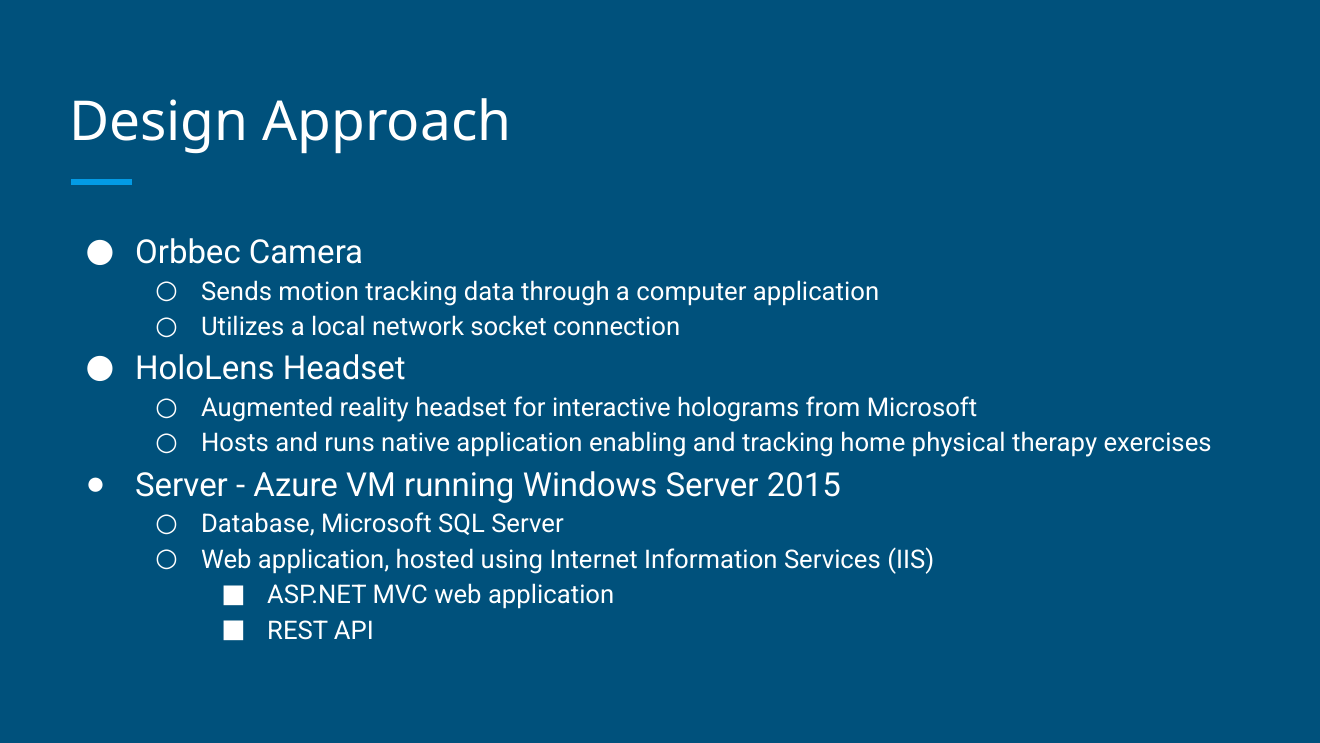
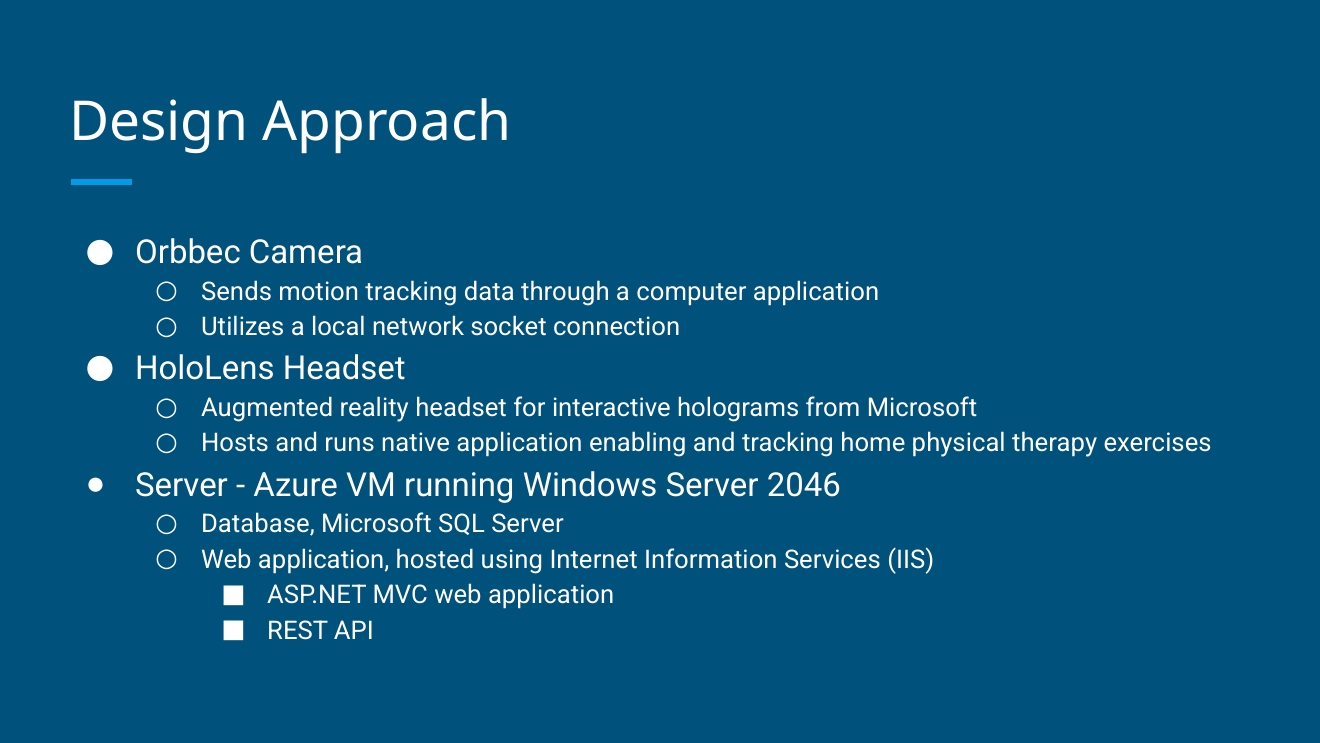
2015: 2015 -> 2046
